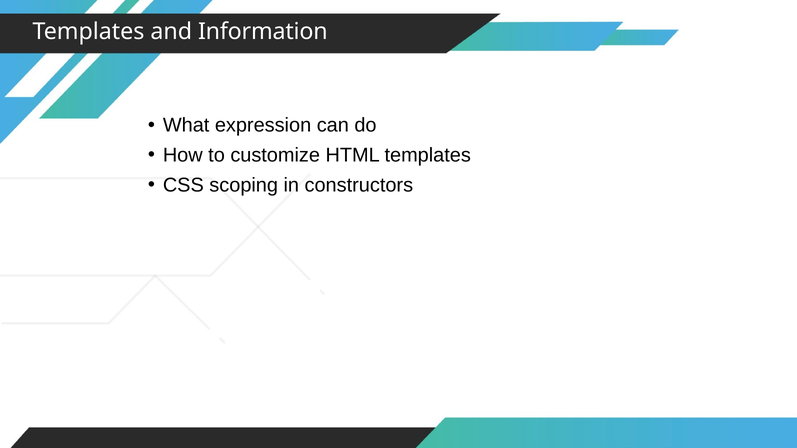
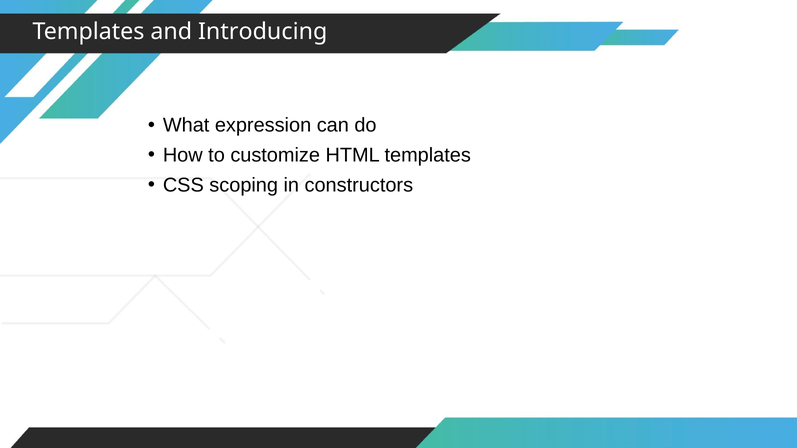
Information: Information -> Introducing
